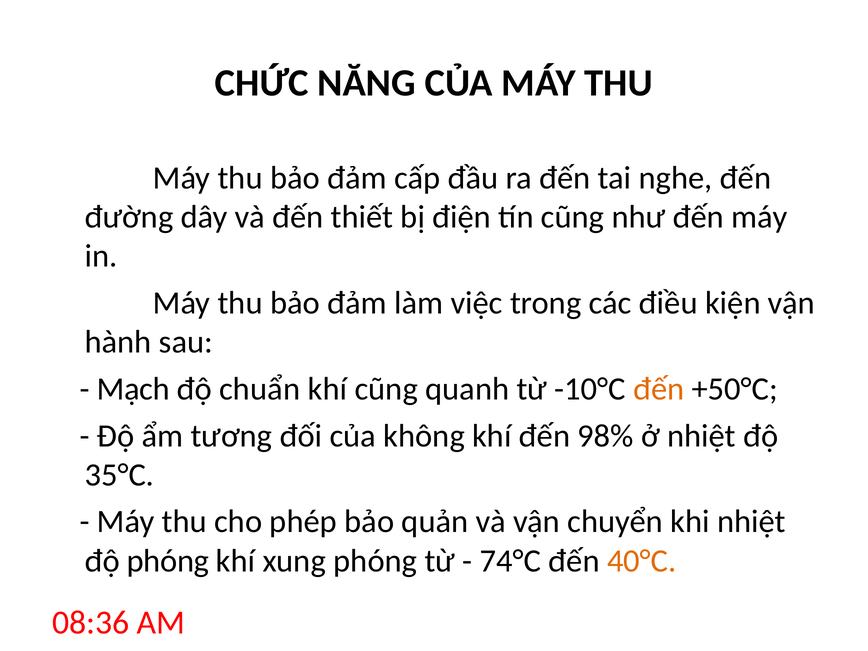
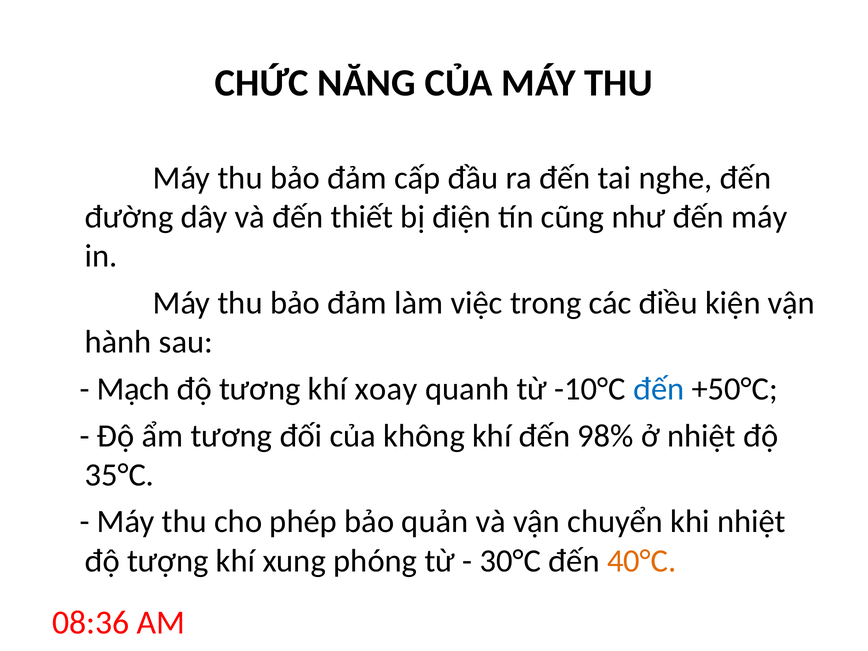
độ chuẩn: chuẩn -> tương
khí cũng: cũng -> xoay
đến at (659, 389) colour: orange -> blue
độ phóng: phóng -> tượng
74°С: 74°С -> 30°С
